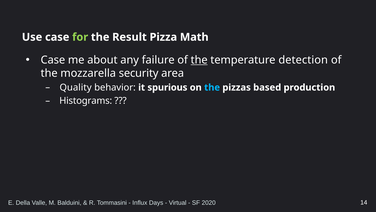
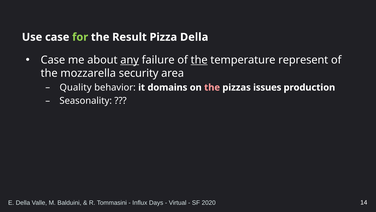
Pizza Math: Math -> Della
any underline: none -> present
detection: detection -> represent
spurious: spurious -> domains
the at (212, 87) colour: light blue -> pink
based: based -> issues
Histograms: Histograms -> Seasonality
